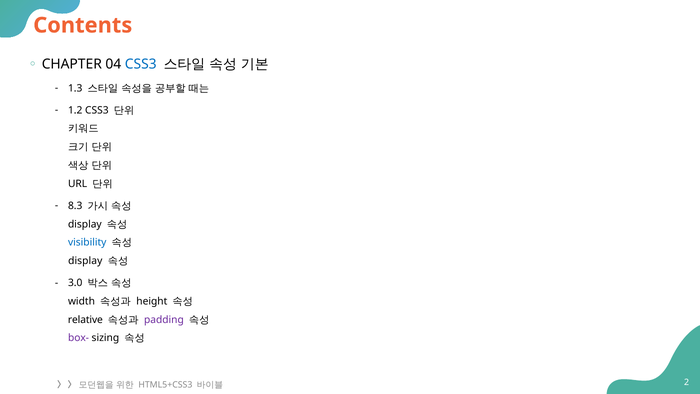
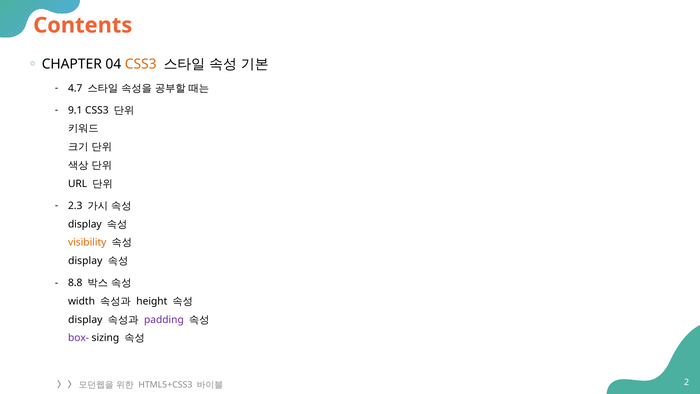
CSS3 at (141, 64) colour: blue -> orange
1.3: 1.3 -> 4.7
1.2: 1.2 -> 9.1
8.3: 8.3 -> 2.3
visibility colour: blue -> orange
3.0: 3.0 -> 8.8
relative at (85, 320): relative -> display
